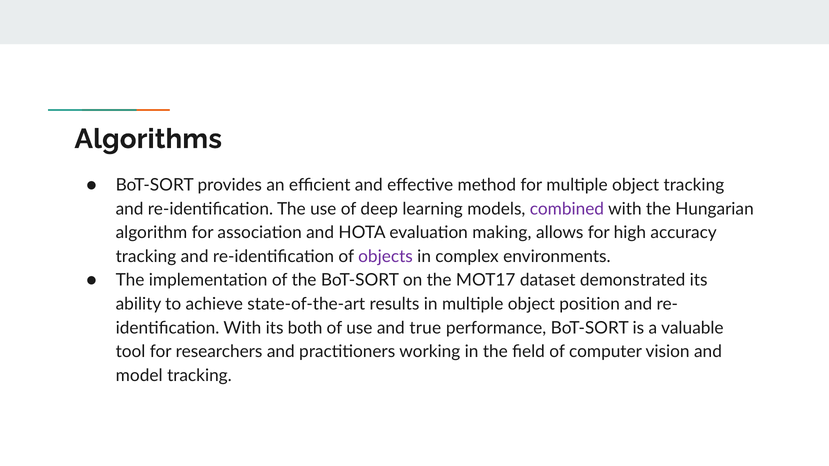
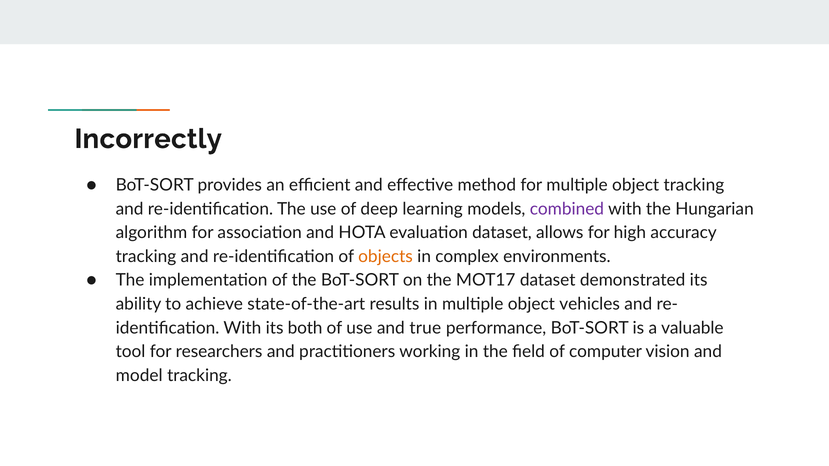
Algorithms: Algorithms -> Incorrectly
evaluation making: making -> dataset
objects colour: purple -> orange
position: position -> vehicles
